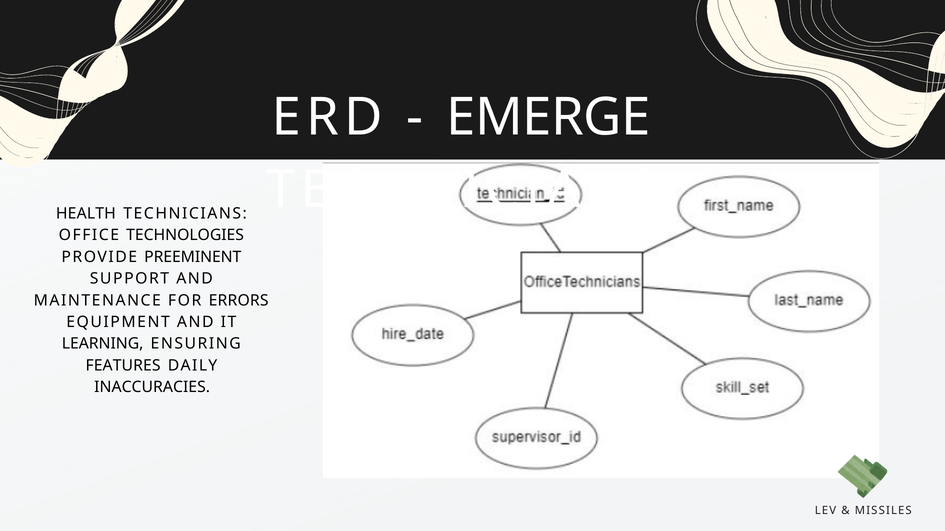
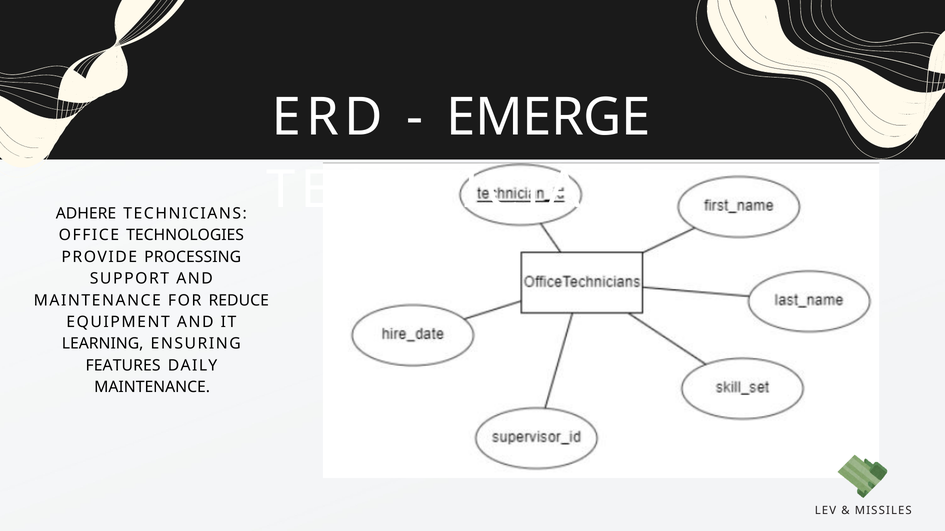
HEALTH: HEALTH -> ADHERE
PREEMINENT: PREEMINENT -> PROCESSING
ERRORS: ERRORS -> REDUCE
INACCURACIES at (152, 388): INACCURACIES -> MAINTENANCE
